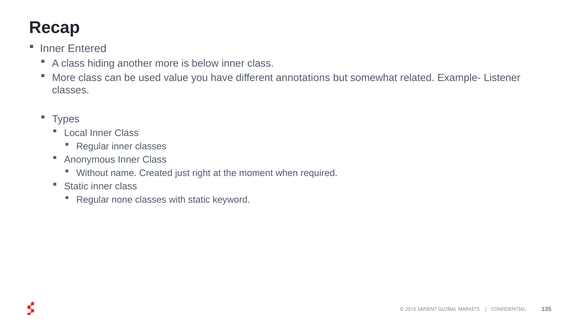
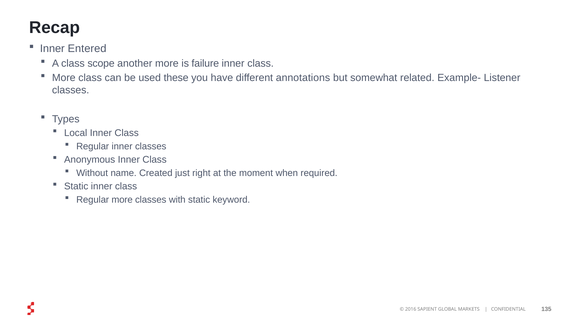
hiding: hiding -> scope
below: below -> failure
value: value -> these
Regular none: none -> more
